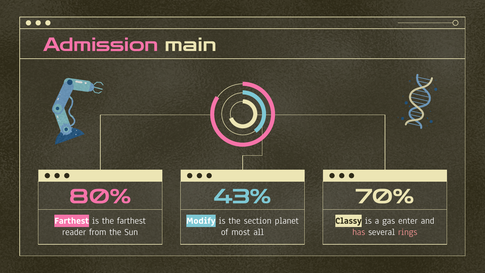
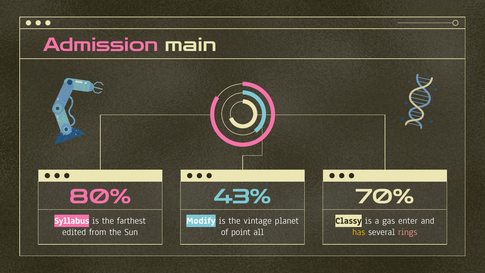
Farthest at (72, 220): Farthest -> Syllabus
section: section -> vintage
reader: reader -> edited
most: most -> point
has colour: pink -> yellow
